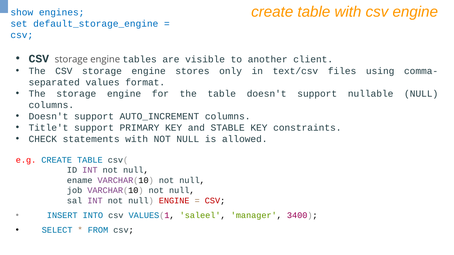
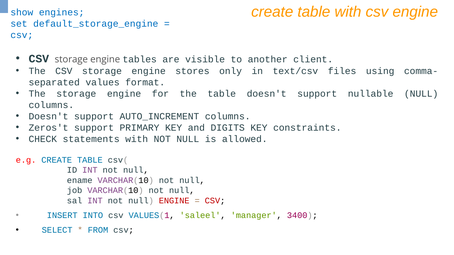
Title't: Title't -> Zeros't
STABLE: STABLE -> DIGITS
